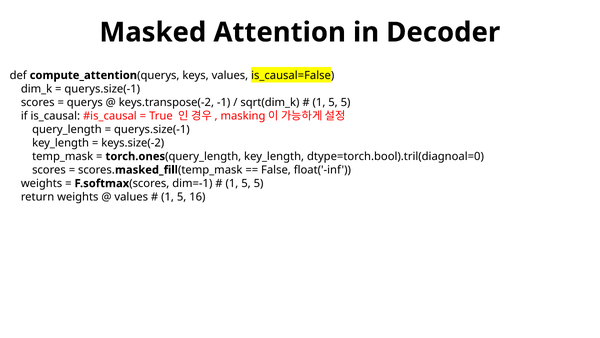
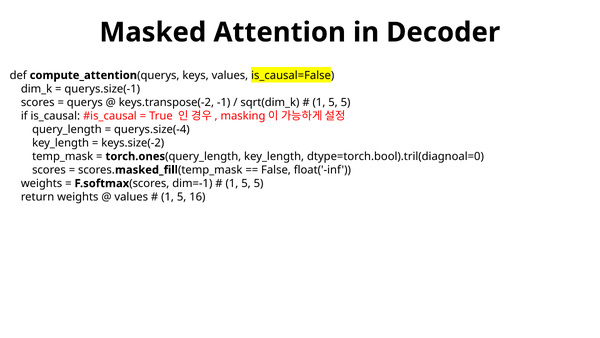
querys.size(-1 at (152, 129): querys.size(-1 -> querys.size(-4
